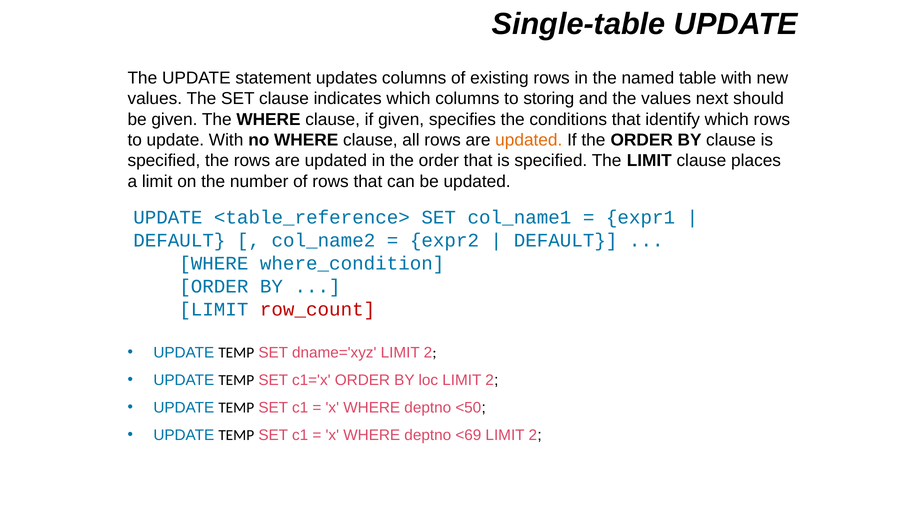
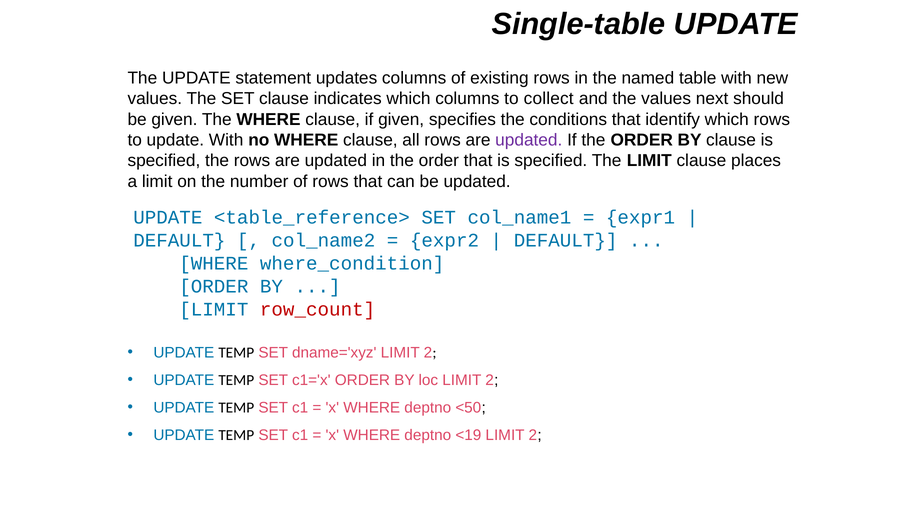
storing: storing -> collect
updated at (529, 140) colour: orange -> purple
<69: <69 -> <19
